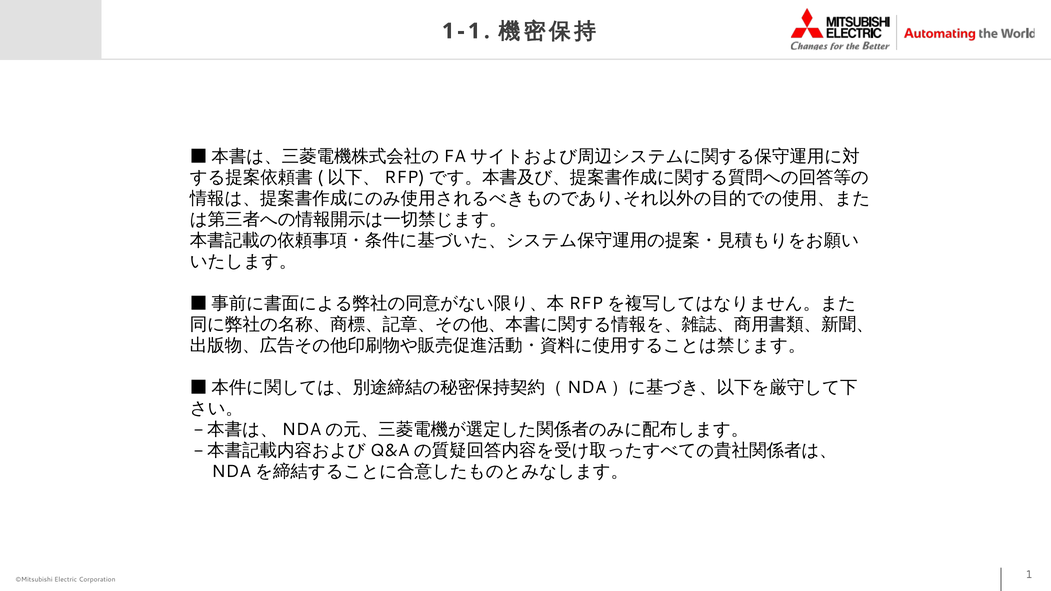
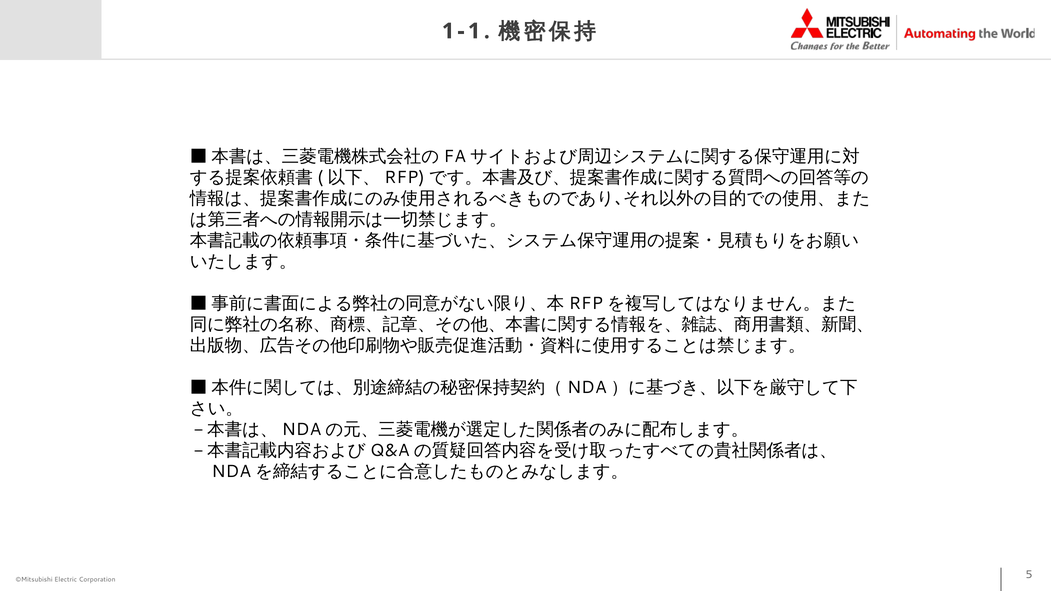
1: 1 -> 5
